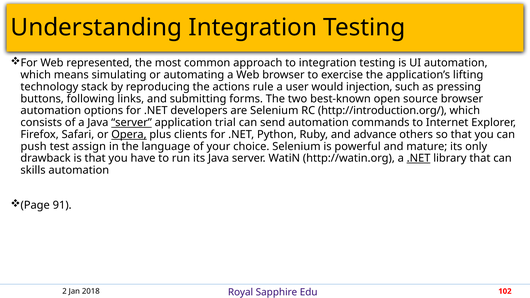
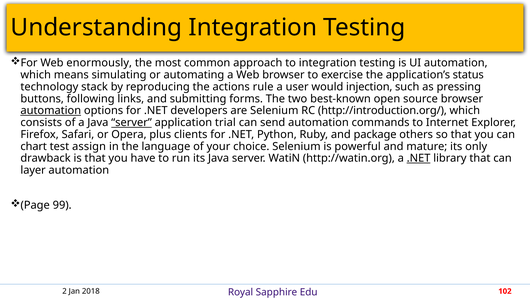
represented: represented -> enormously
lifting: lifting -> status
automation at (51, 111) underline: none -> present
Opera underline: present -> none
advance: advance -> package
push: push -> chart
skills: skills -> layer
91: 91 -> 99
